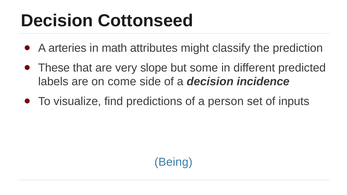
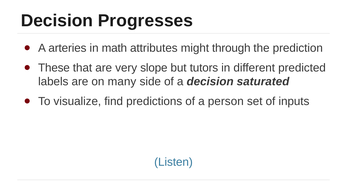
Cottonseed: Cottonseed -> Progresses
classify: classify -> through
some: some -> tutors
come: come -> many
incidence: incidence -> saturated
Being: Being -> Listen
